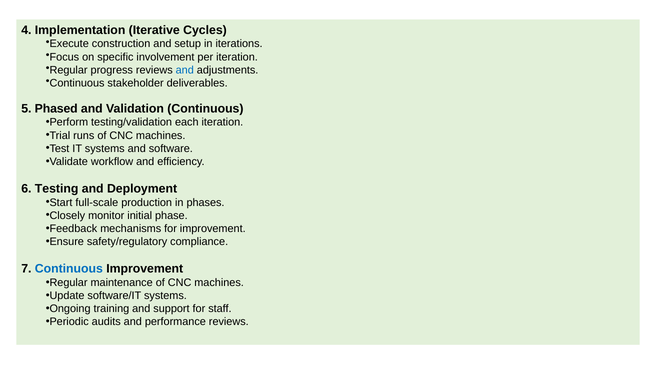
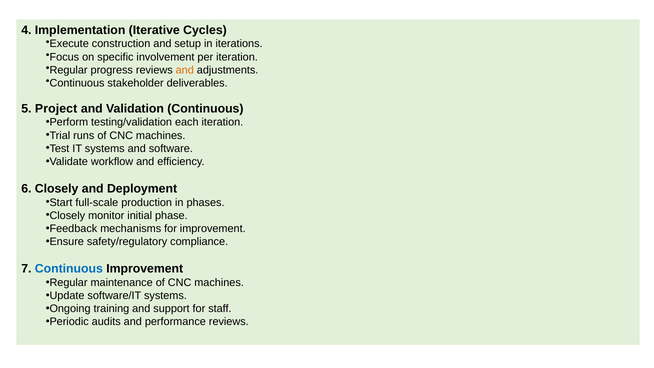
and at (185, 70) colour: blue -> orange
Phased: Phased -> Project
6 Testing: Testing -> Closely
